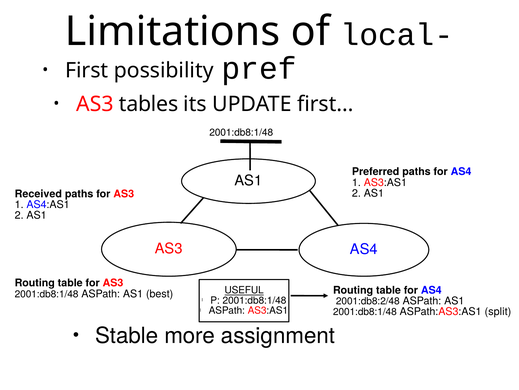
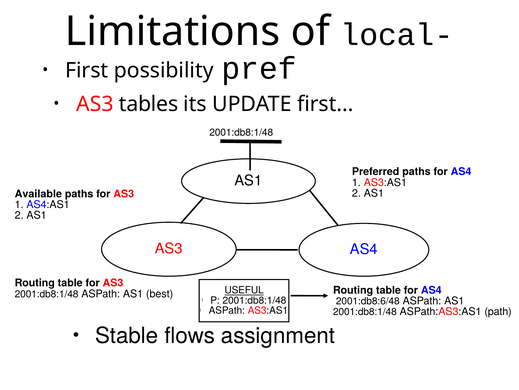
Received: Received -> Available
2001:db8:2/48: 2001:db8:2/48 -> 2001:db8:6/48
split: split -> path
more: more -> flows
